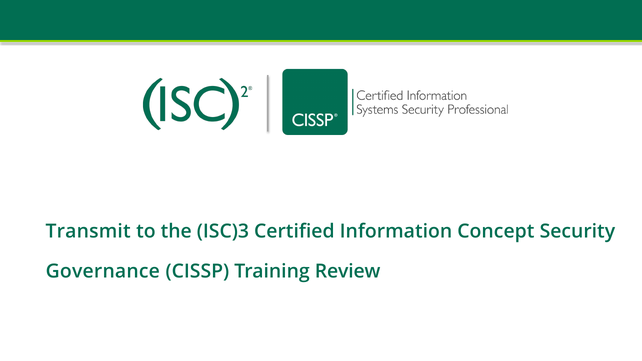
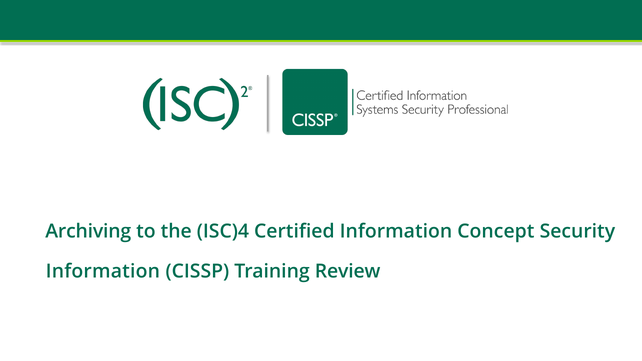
Transmit: Transmit -> Archiving
ISC)3: ISC)3 -> ISC)4
Governance at (103, 272): Governance -> Information
